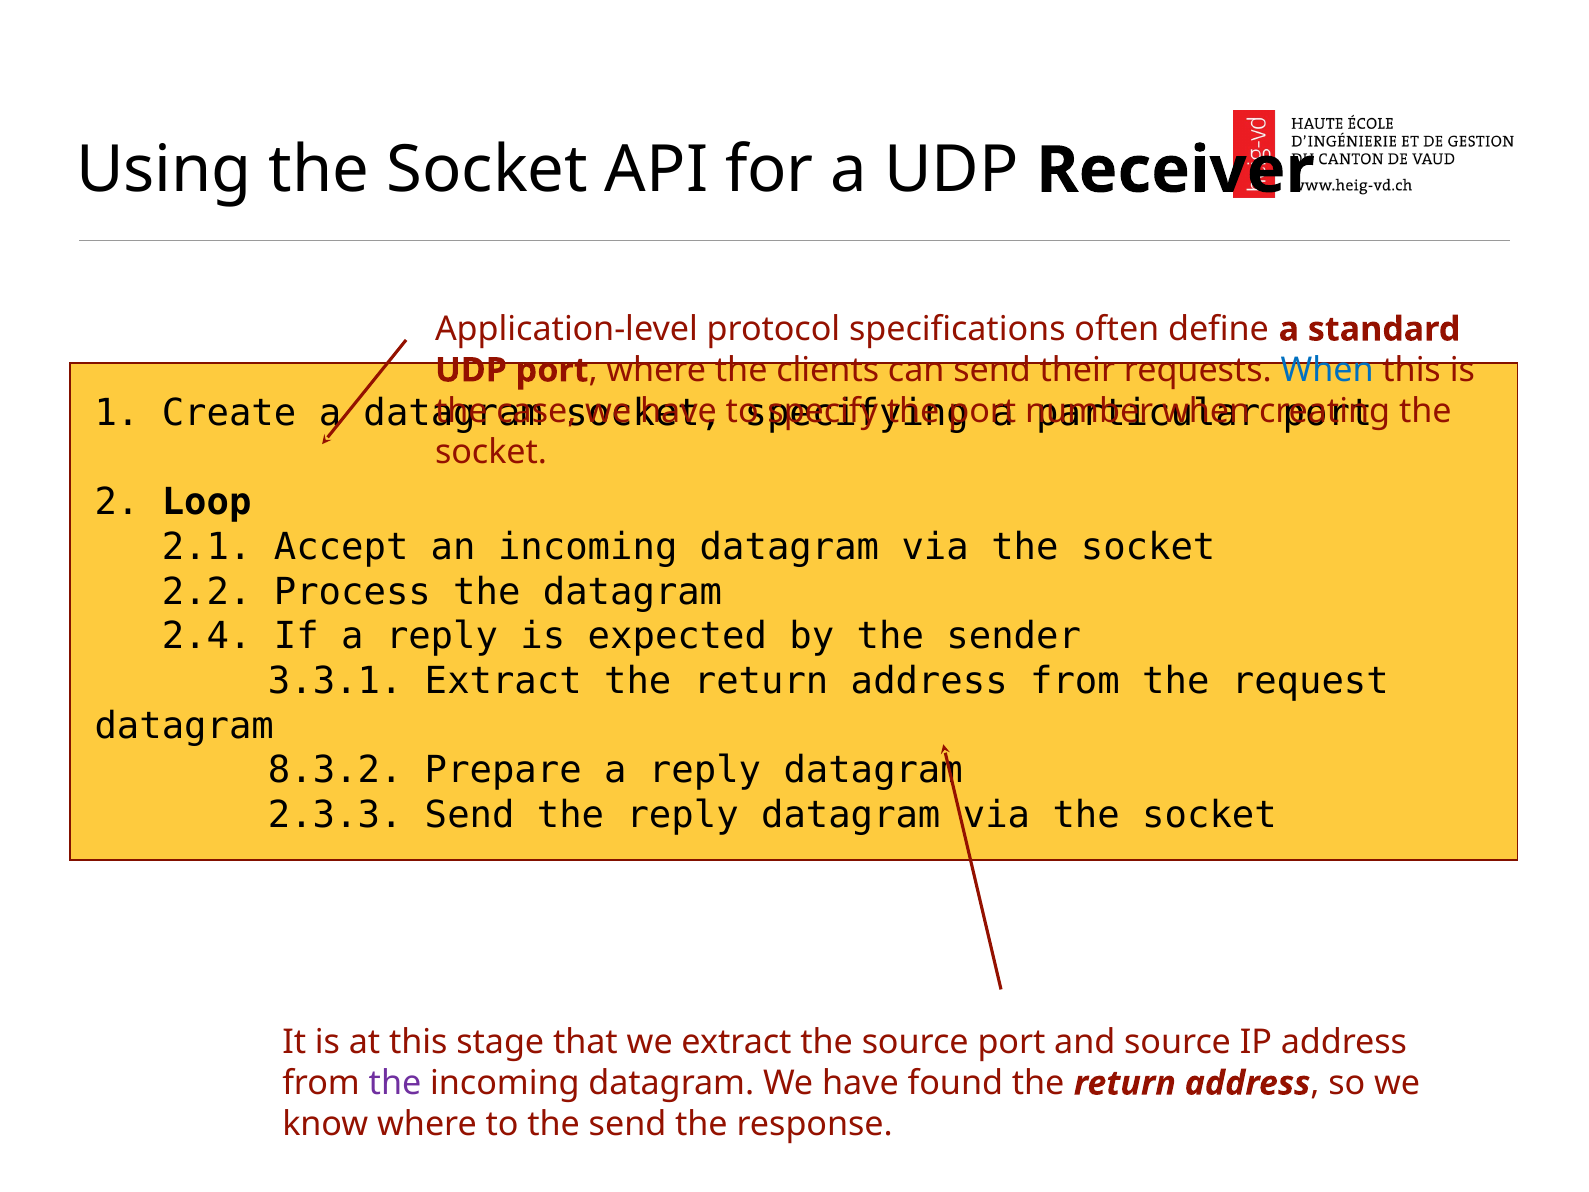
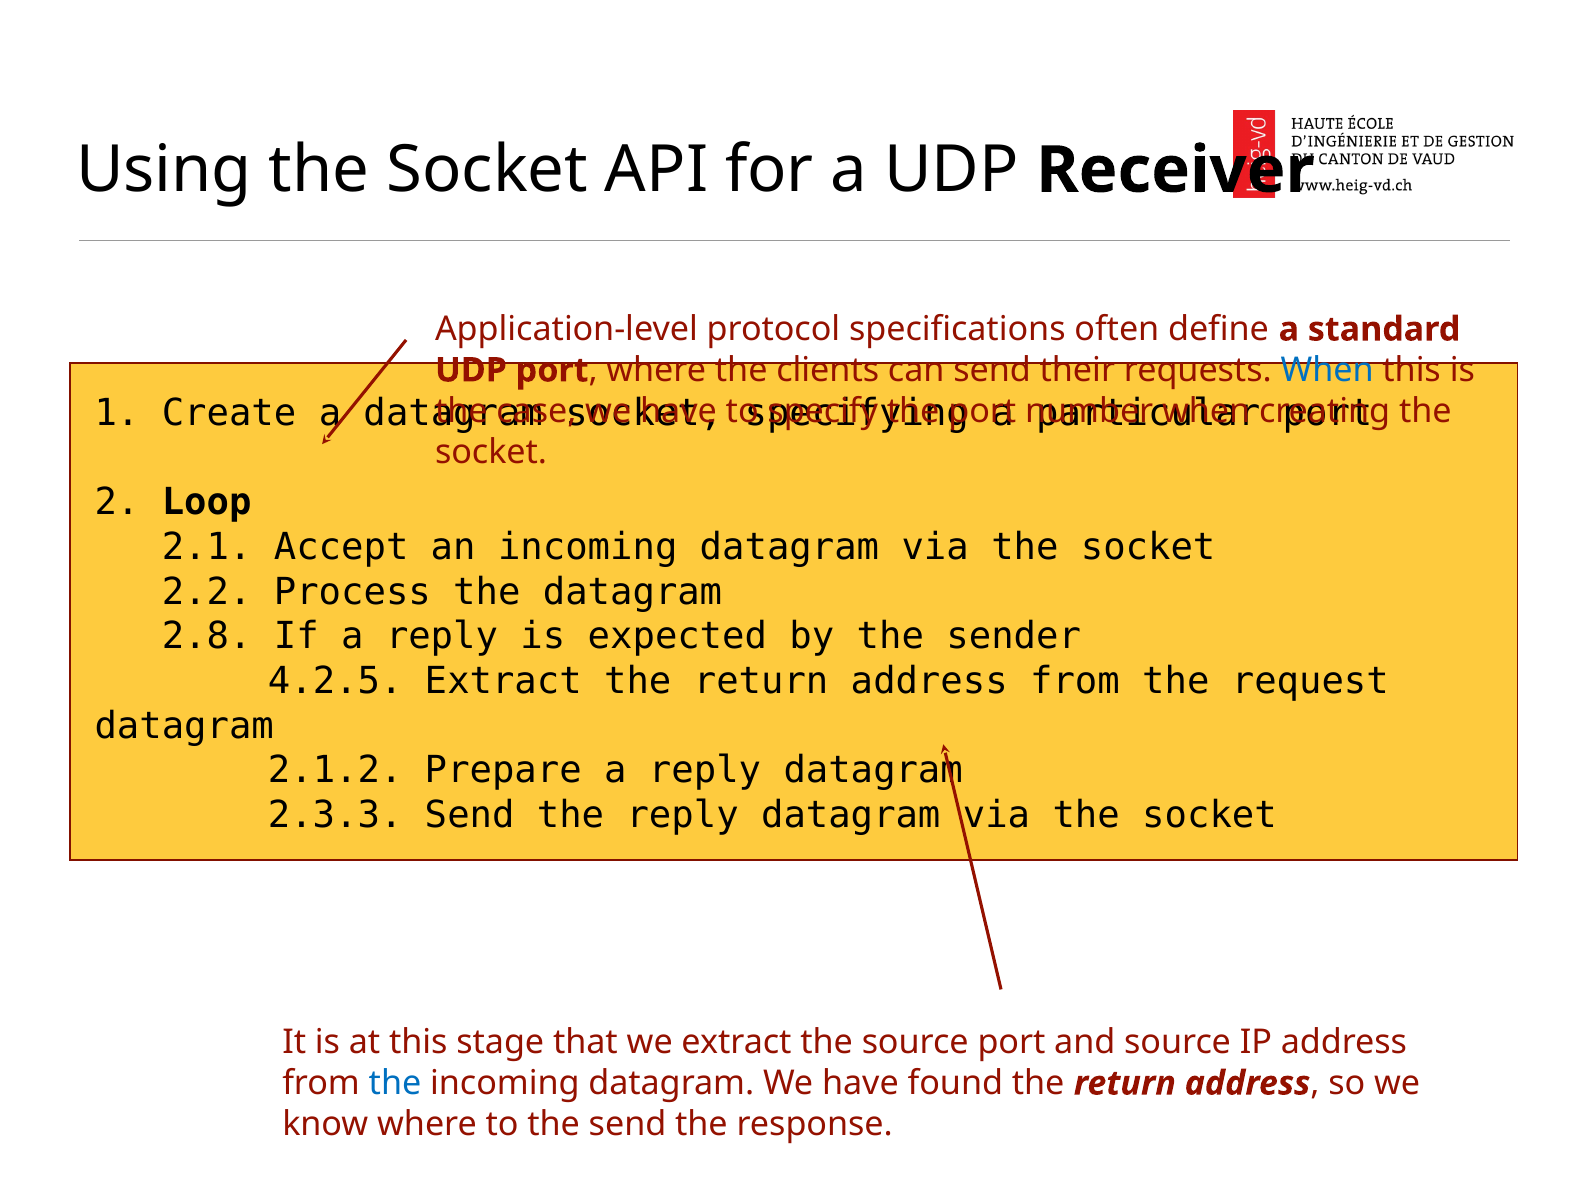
2.4: 2.4 -> 2.8
3.3.1: 3.3.1 -> 4.2.5
8.3.2: 8.3.2 -> 2.1.2
the at (395, 1083) colour: purple -> blue
